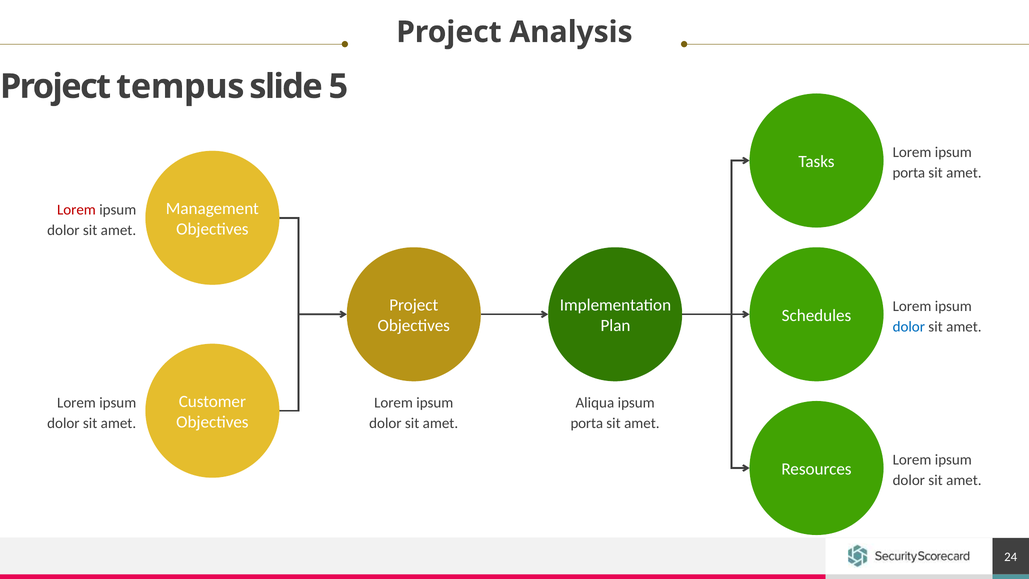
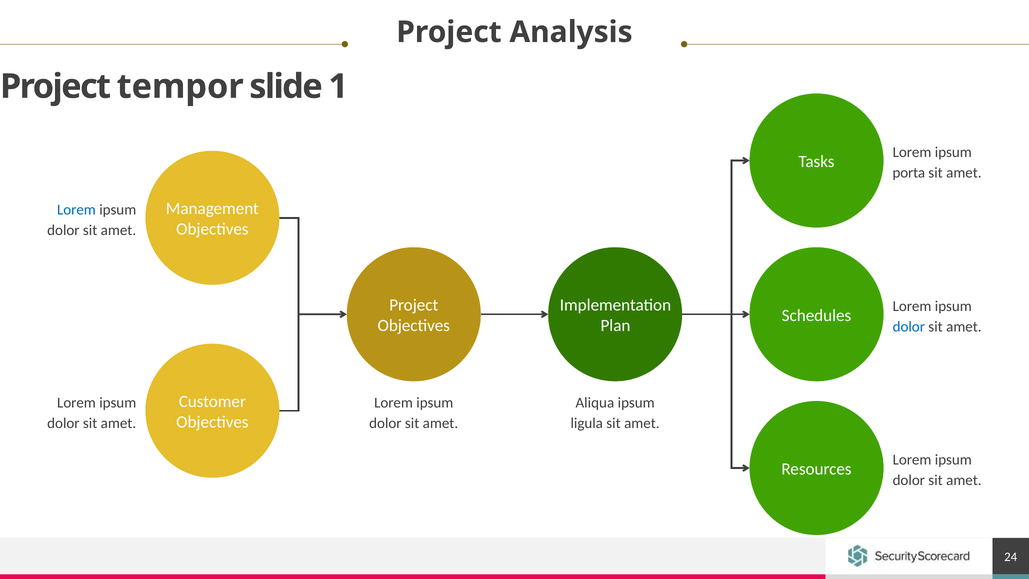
tempus: tempus -> tempor
5: 5 -> 1
Lorem at (76, 210) colour: red -> blue
porta at (587, 423): porta -> ligula
